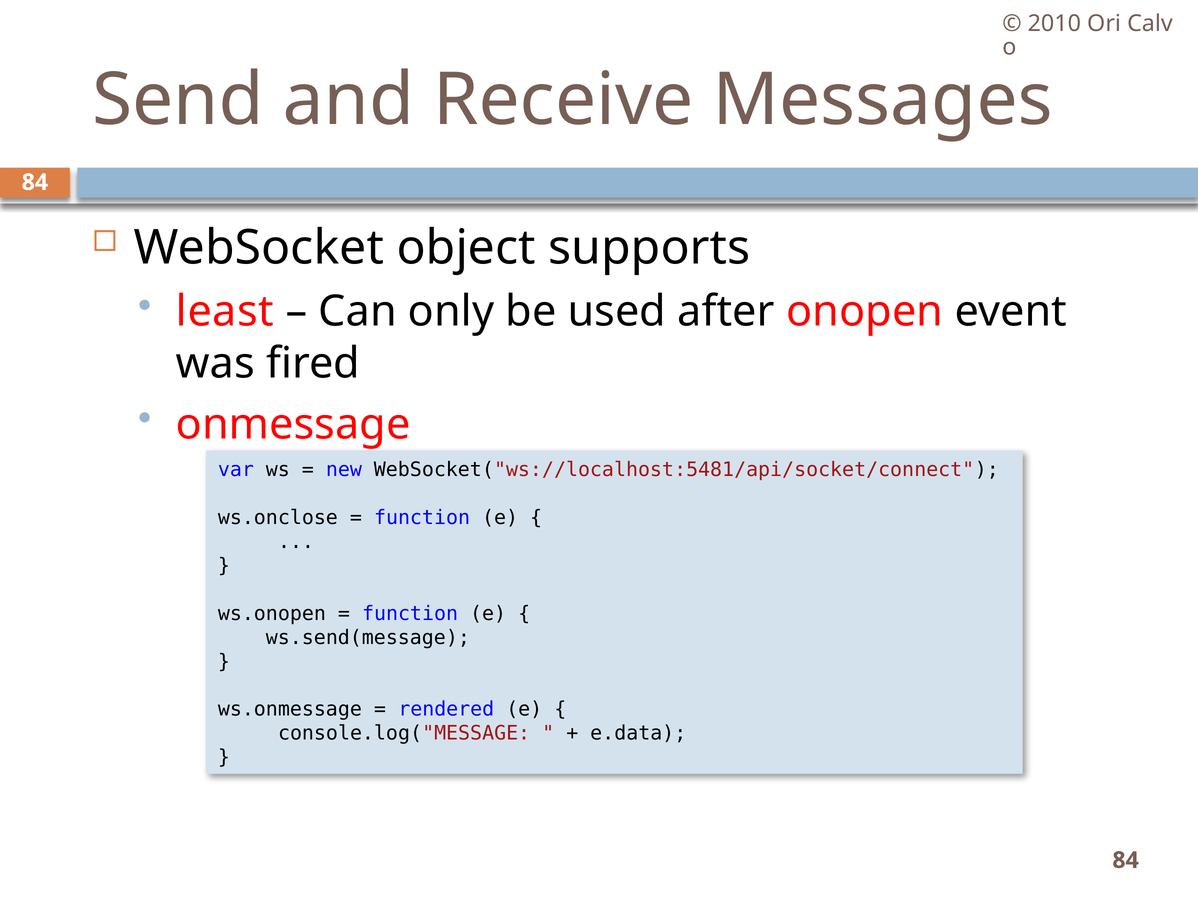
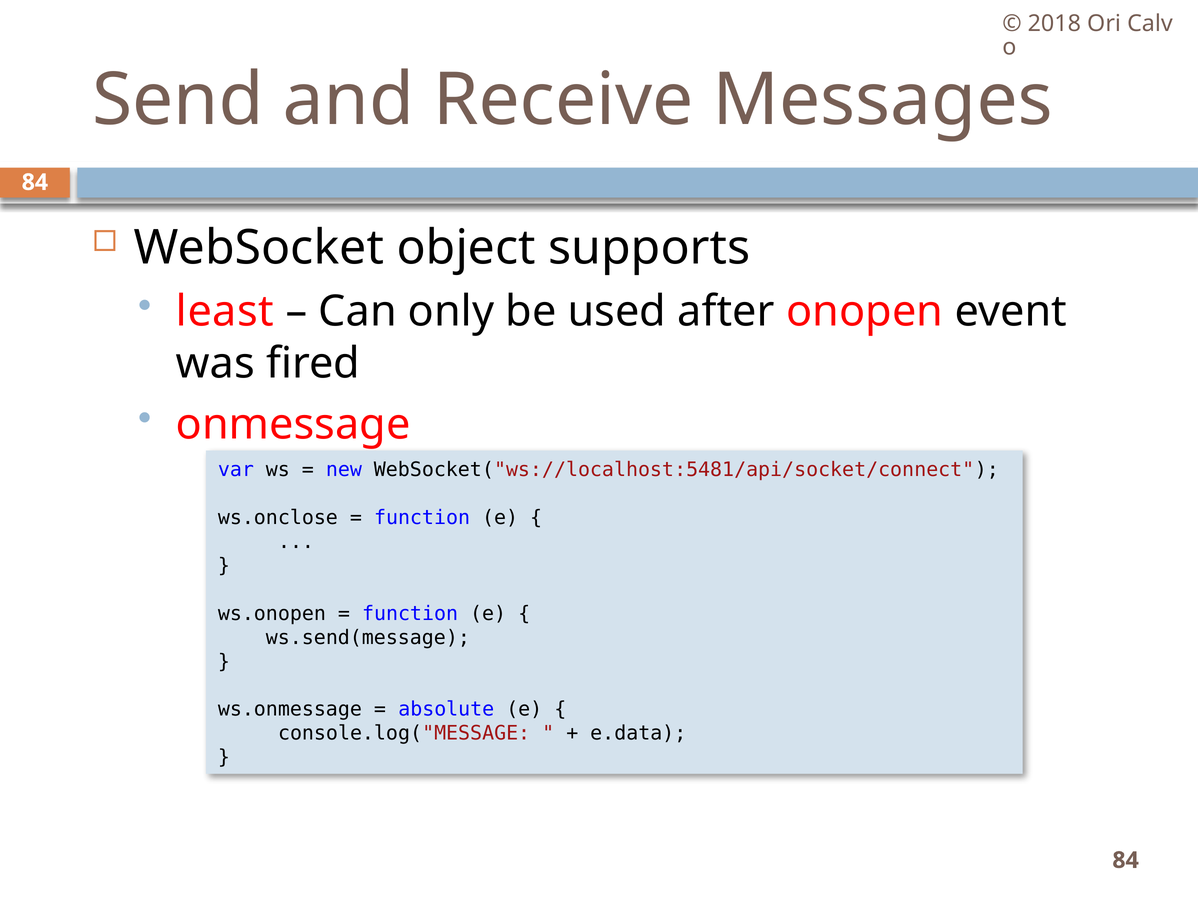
2010: 2010 -> 2018
rendered: rendered -> absolute
